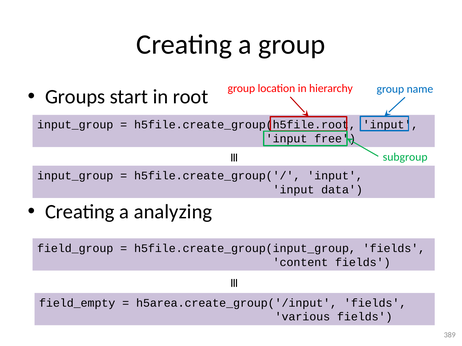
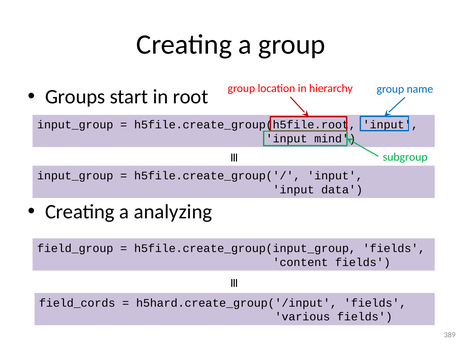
free: free -> mind
field_empty: field_empty -> field_cords
h5area.create_group('/input: h5area.create_group('/input -> h5hard.create_group('/input
